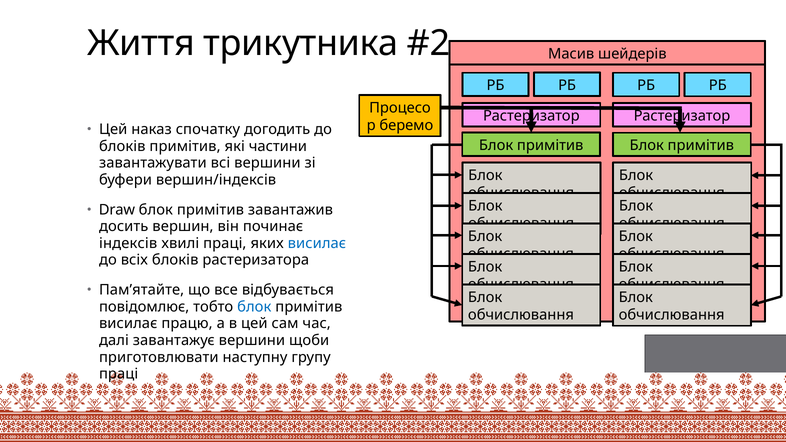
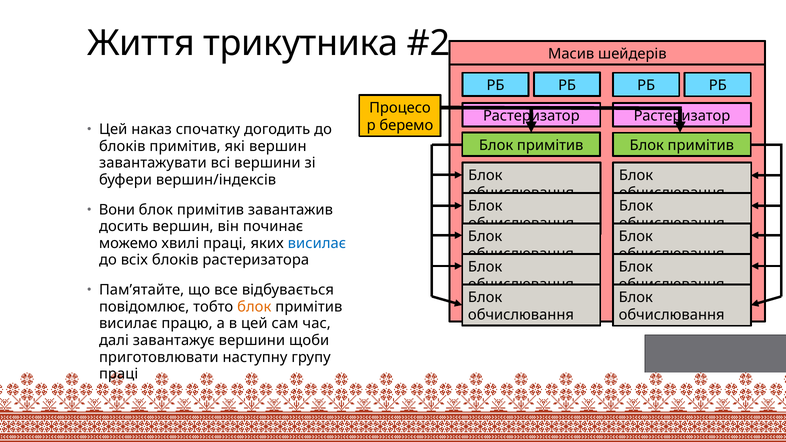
які частини: частини -> вершин
Draw: Draw -> Вони
індексів: індексів -> можемо
блок at (254, 307) colour: blue -> orange
